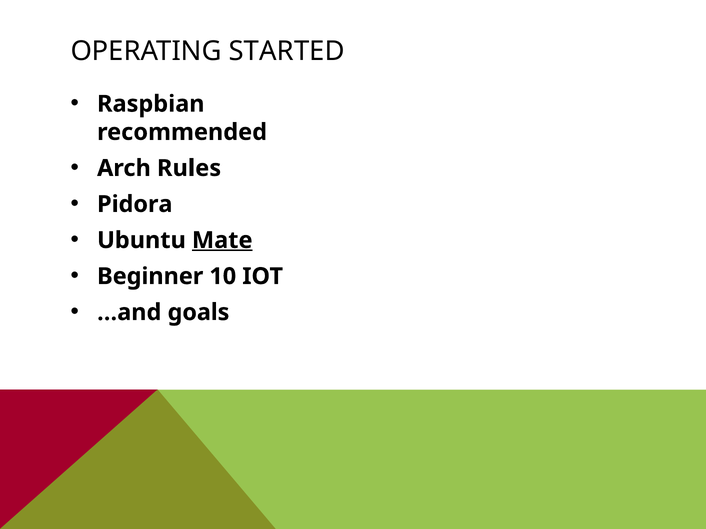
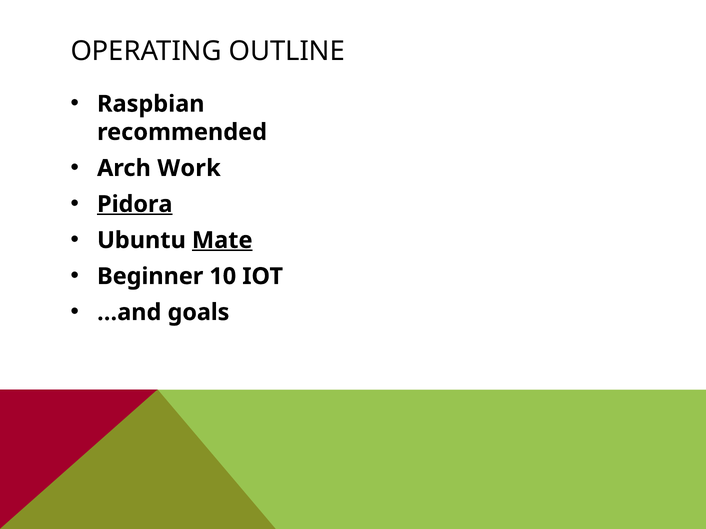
STARTED: STARTED -> OUTLINE
Rules: Rules -> Work
Pidora underline: none -> present
